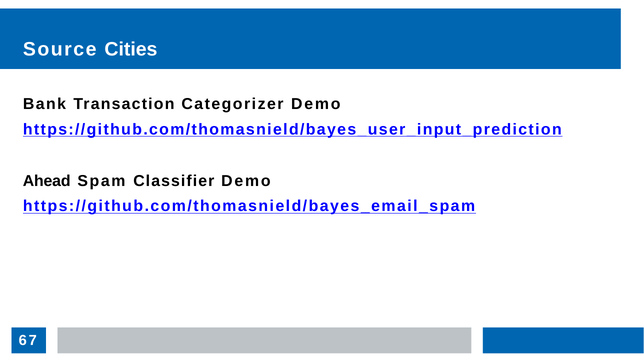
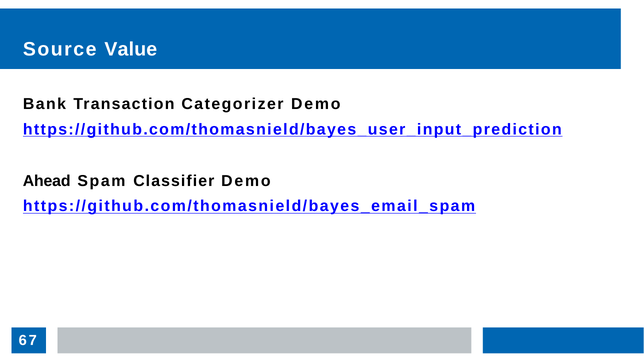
Cities: Cities -> Value
